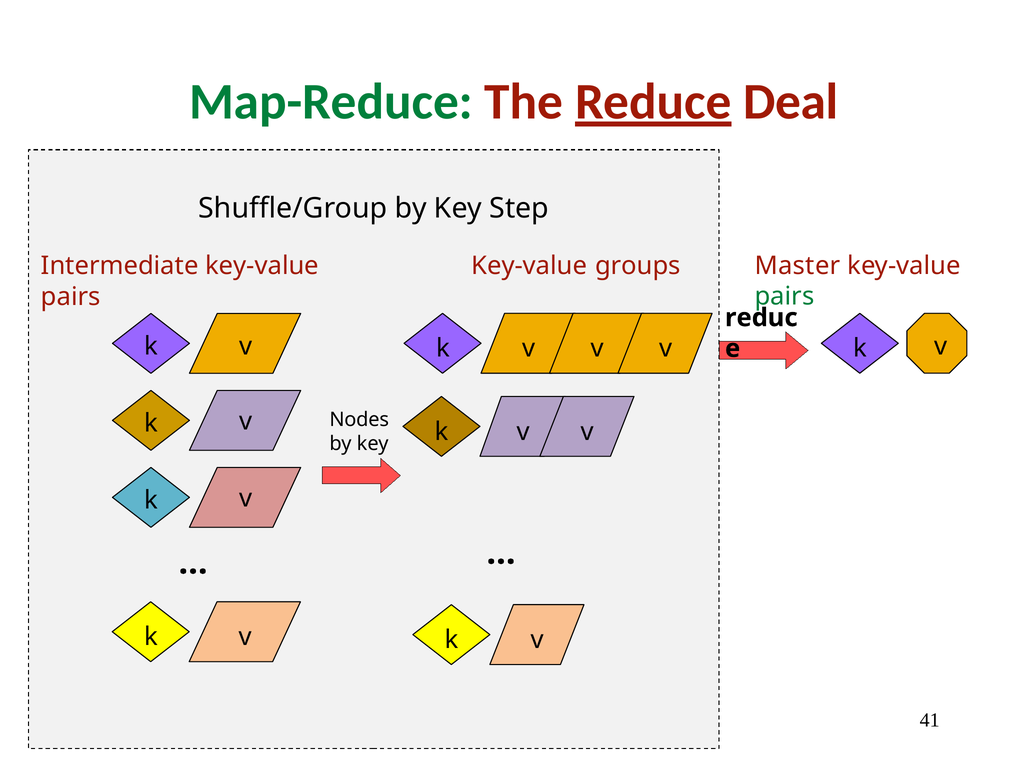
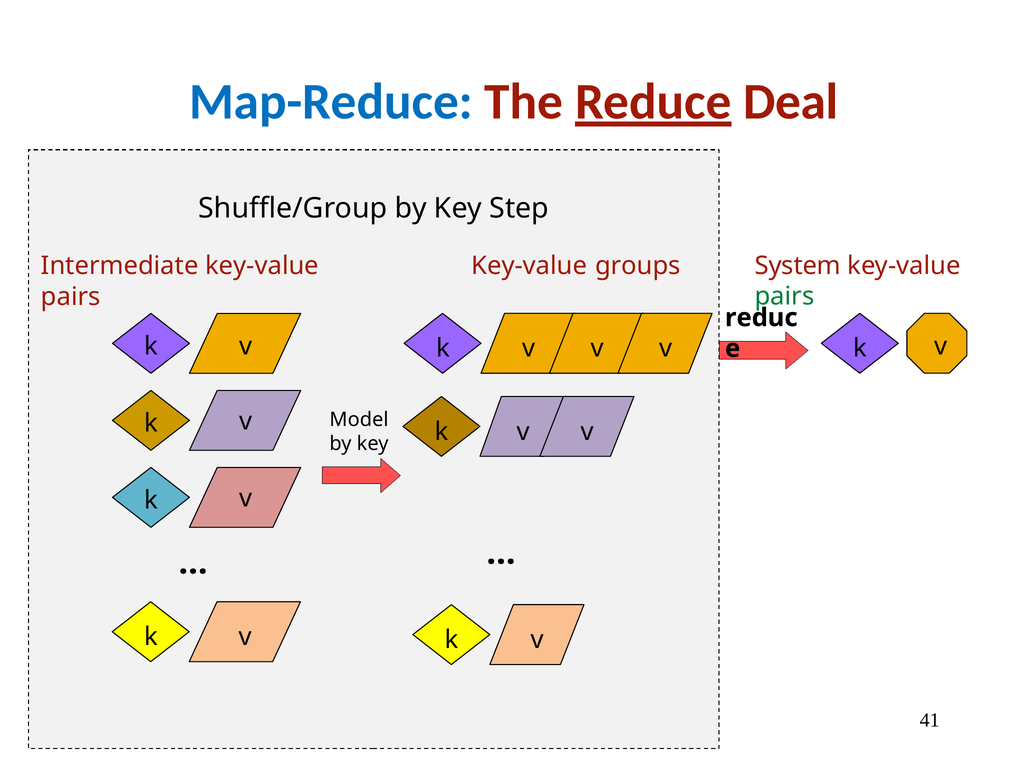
Map-Reduce colour: green -> blue
Master: Master -> System
Nodes: Nodes -> Model
